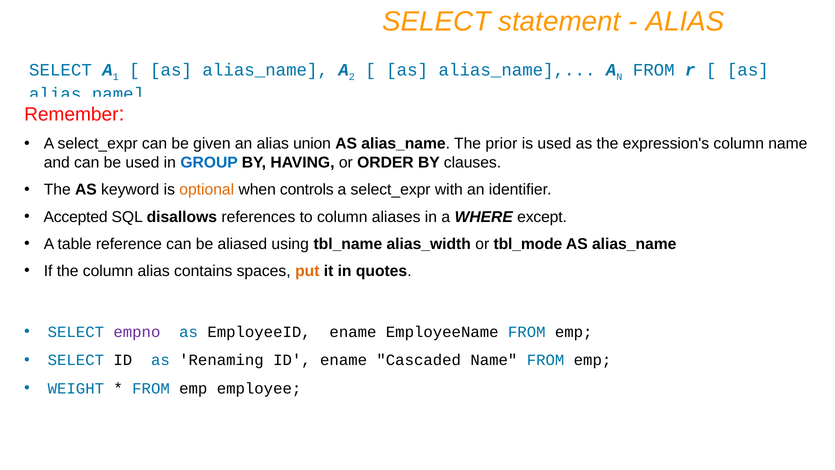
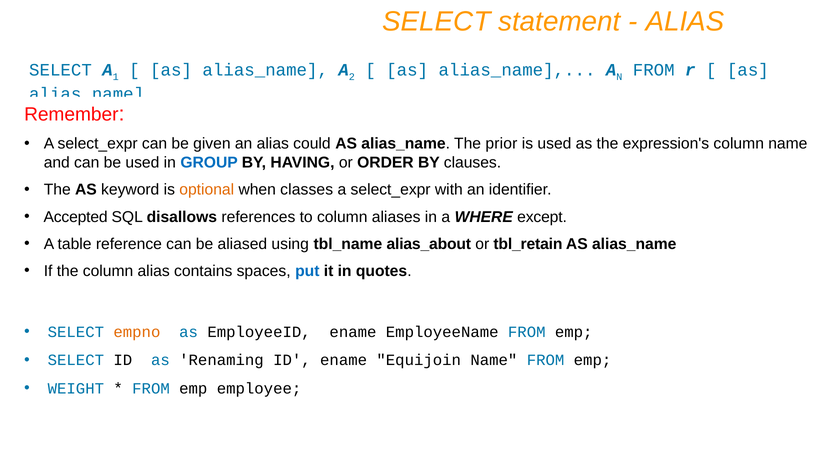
union: union -> could
controls: controls -> classes
alias_width: alias_width -> alias_about
tbl_mode: tbl_mode -> tbl_retain
put colour: orange -> blue
empno colour: purple -> orange
Cascaded: Cascaded -> Equijoin
